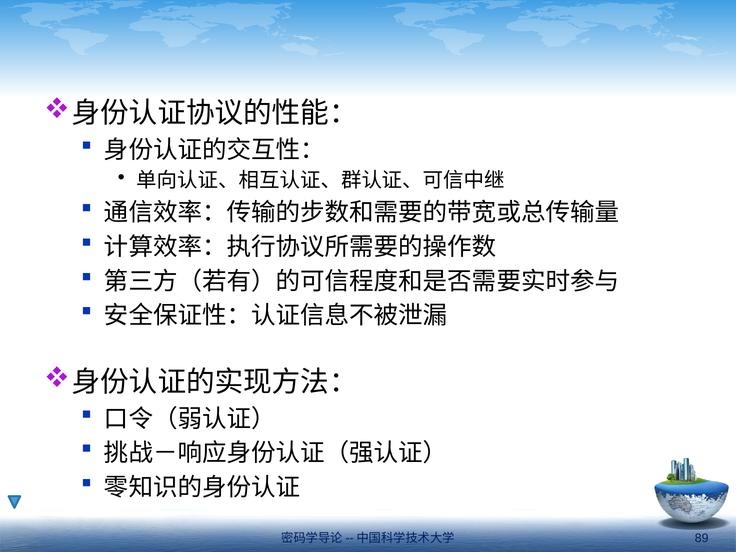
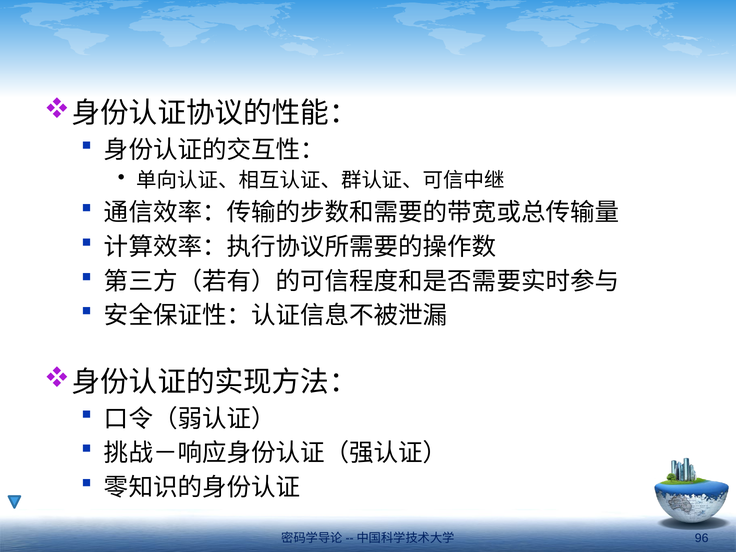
89: 89 -> 96
